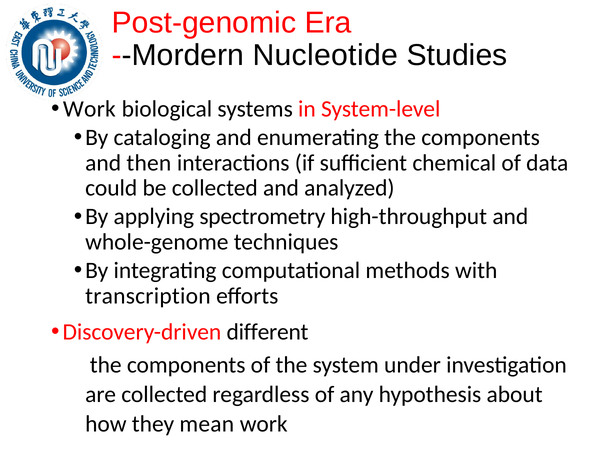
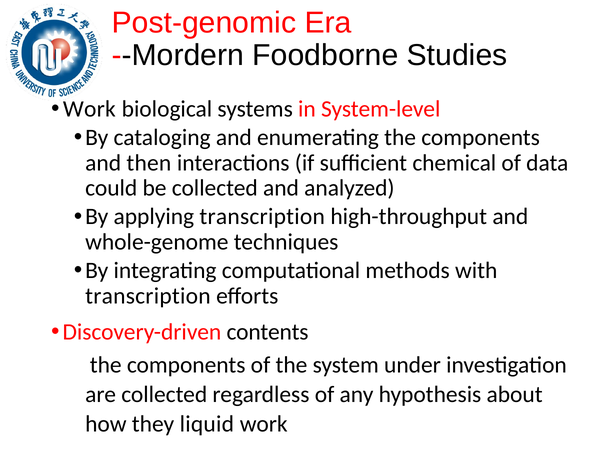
Nucleotide: Nucleotide -> Foodborne
applying spectrometry: spectrometry -> transcription
different: different -> contents
mean: mean -> liquid
